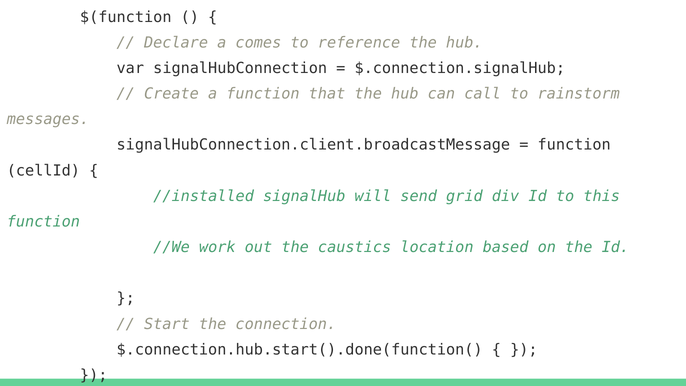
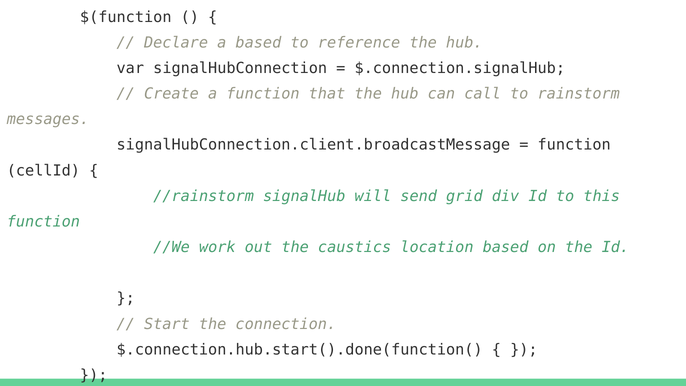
a comes: comes -> based
//installed: //installed -> //rainstorm
